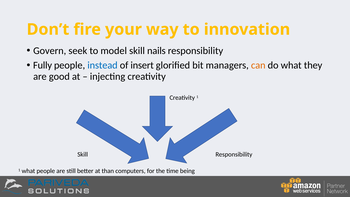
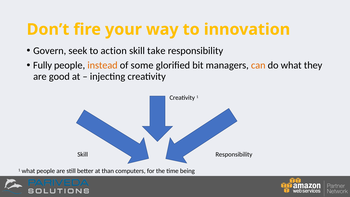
model: model -> action
nails: nails -> take
instead colour: blue -> orange
insert: insert -> some
